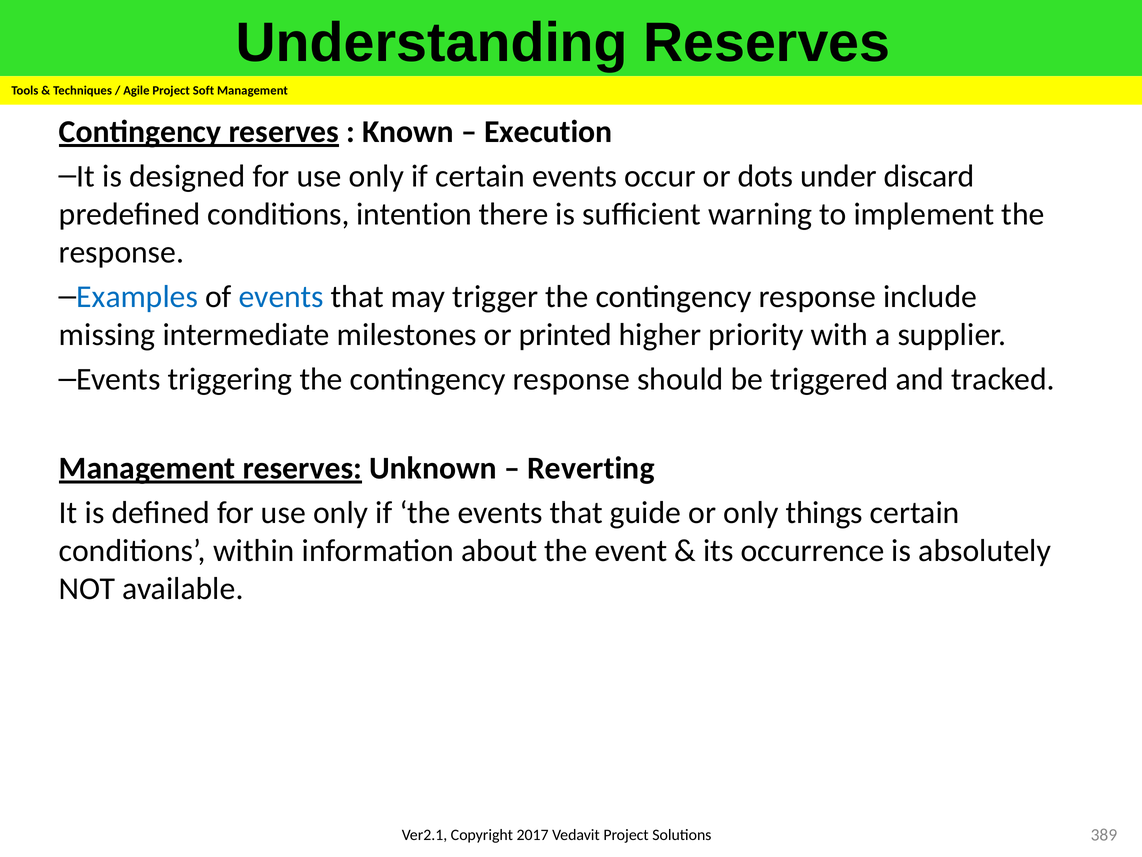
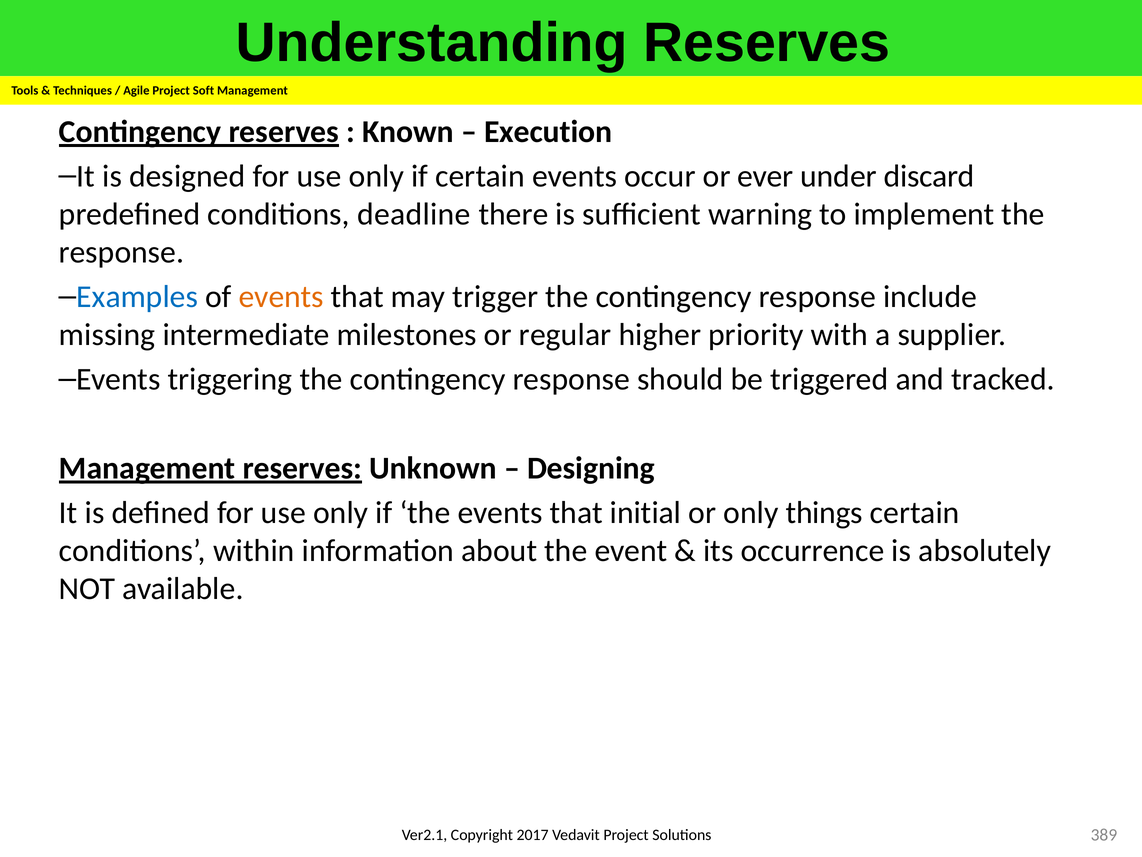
dots: dots -> ever
intention: intention -> deadline
events at (281, 297) colour: blue -> orange
printed: printed -> regular
Reverting: Reverting -> Designing
guide: guide -> initial
